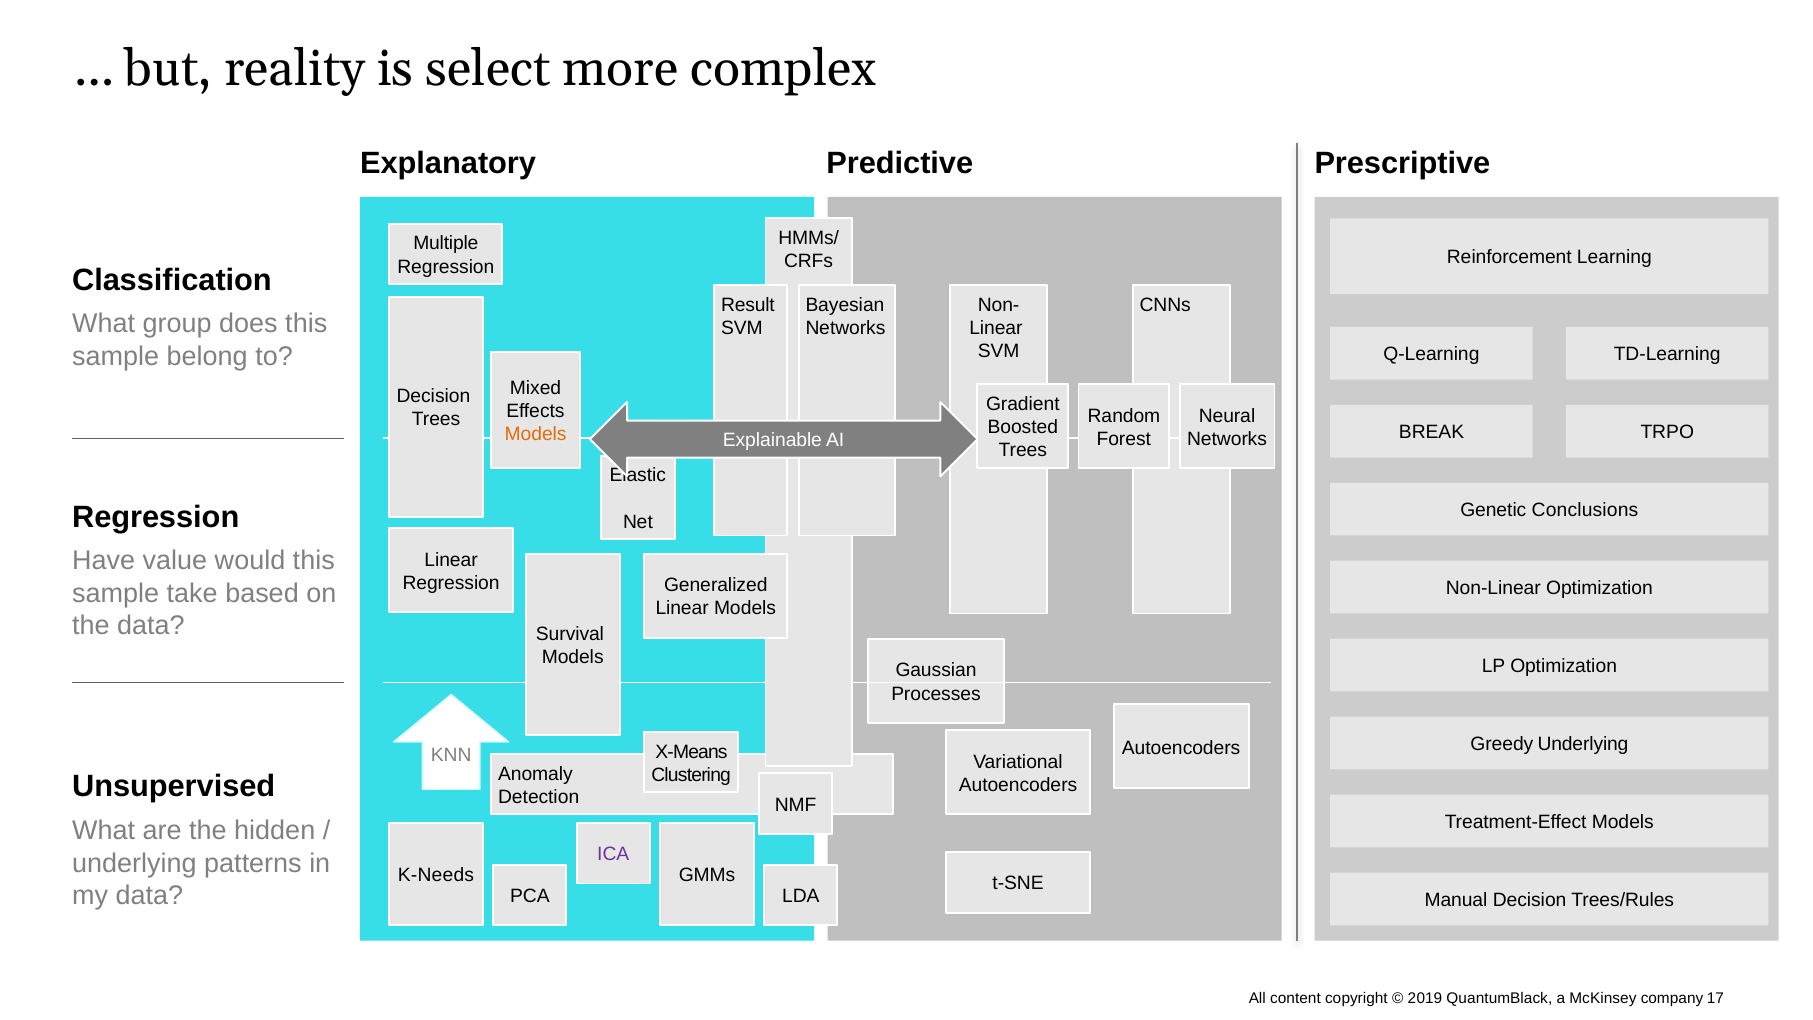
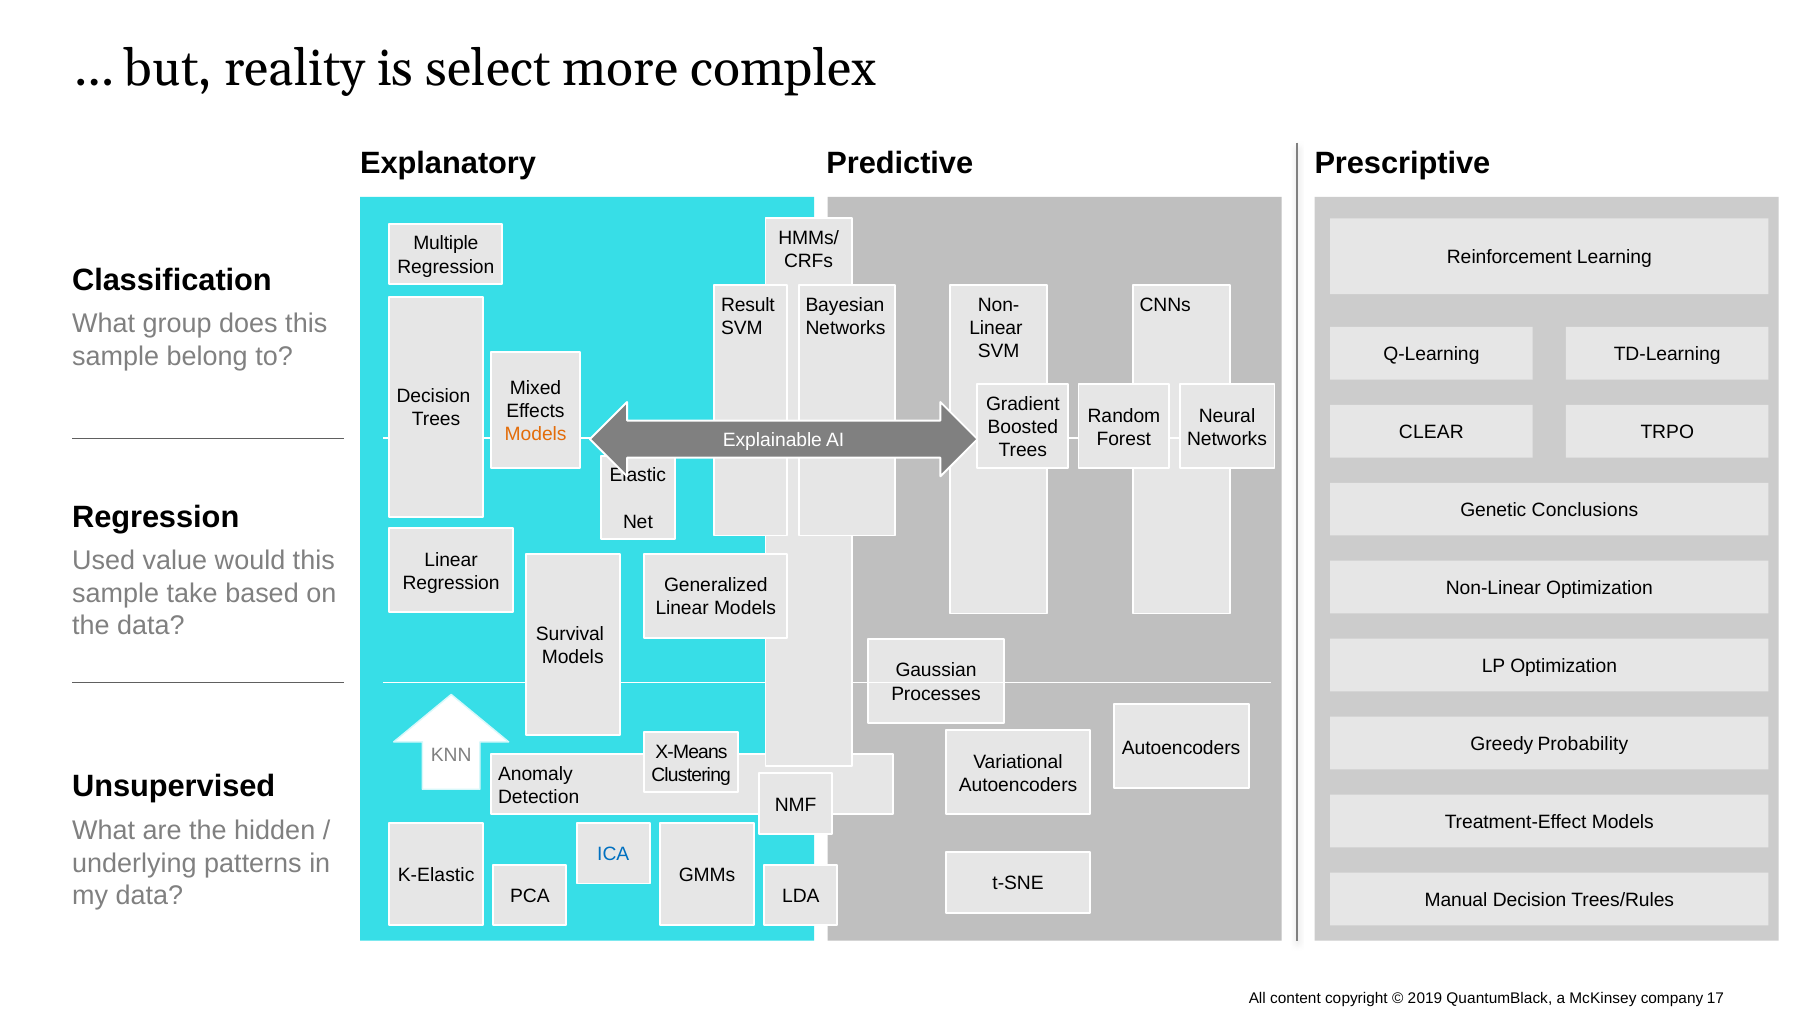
BREAK: BREAK -> CLEAR
Have: Have -> Used
Greedy Underlying: Underlying -> Probability
ICA colour: purple -> blue
K-Needs: K-Needs -> K-Elastic
